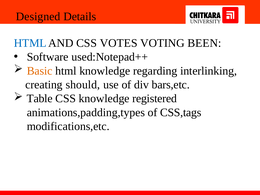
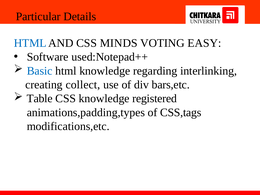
Designed: Designed -> Particular
VOTES: VOTES -> MINDS
BEEN: BEEN -> EASY
Basic colour: orange -> blue
should: should -> collect
